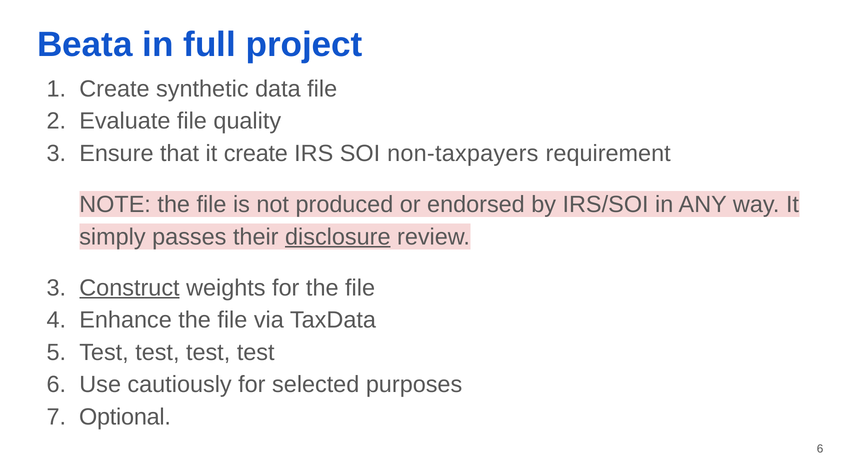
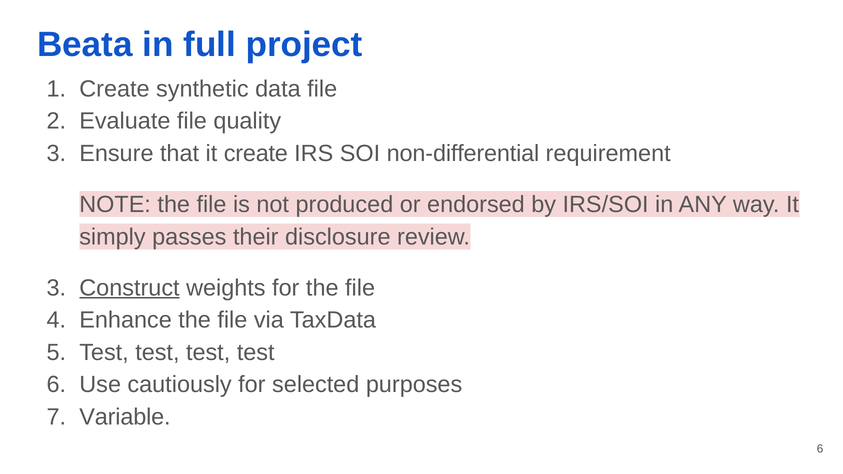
non-taxpayers: non-taxpayers -> non-differential
disclosure underline: present -> none
Optional: Optional -> Variable
